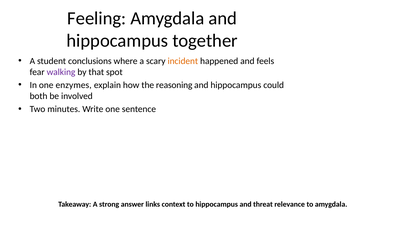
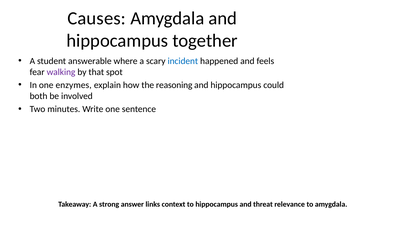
Feeling: Feeling -> Causes
conclusions: conclusions -> answerable
incident colour: orange -> blue
